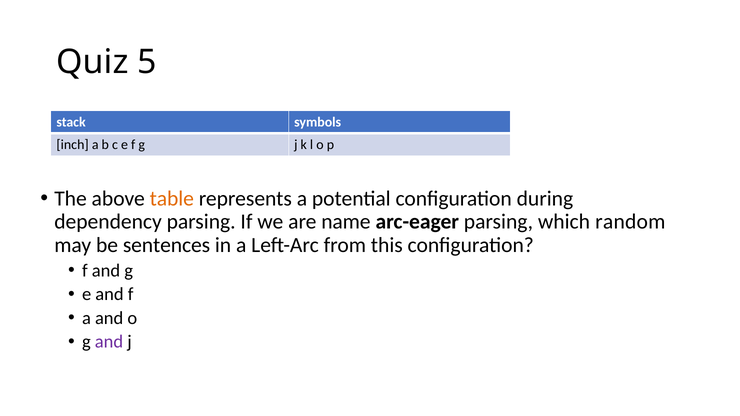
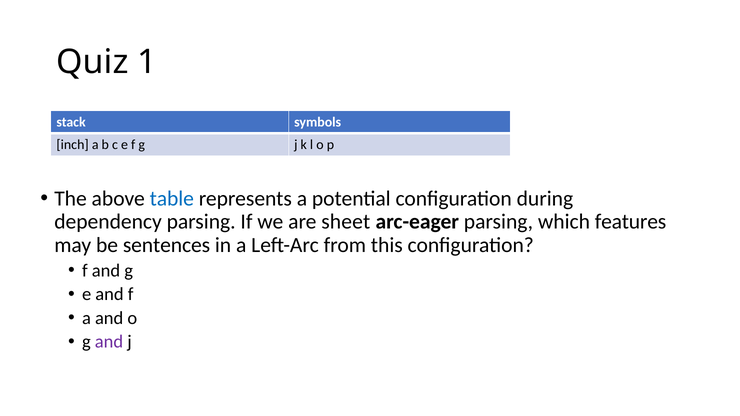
5: 5 -> 1
table colour: orange -> blue
name: name -> sheet
random: random -> features
